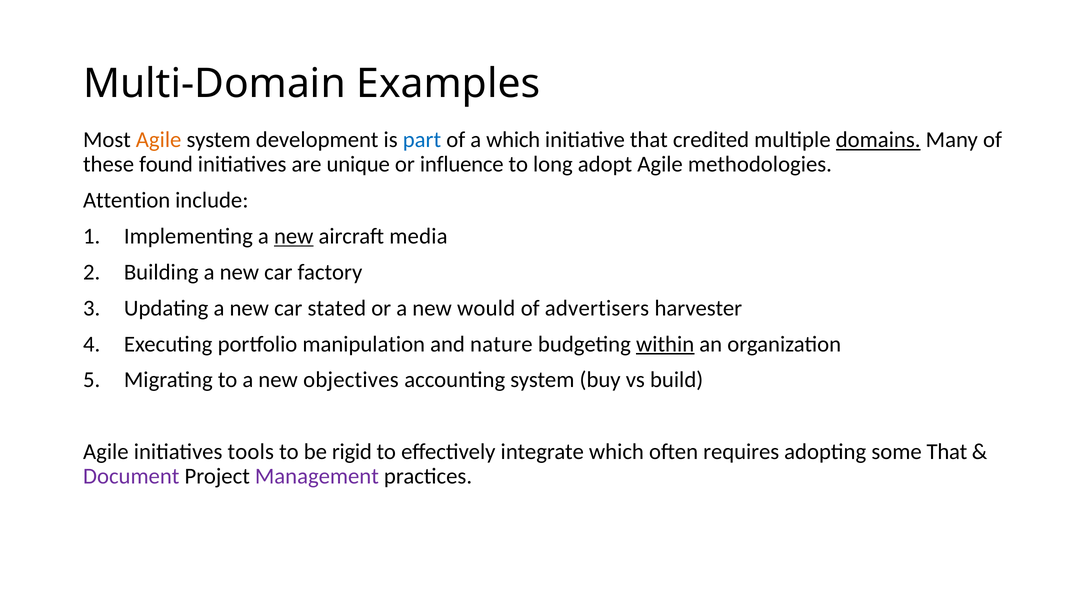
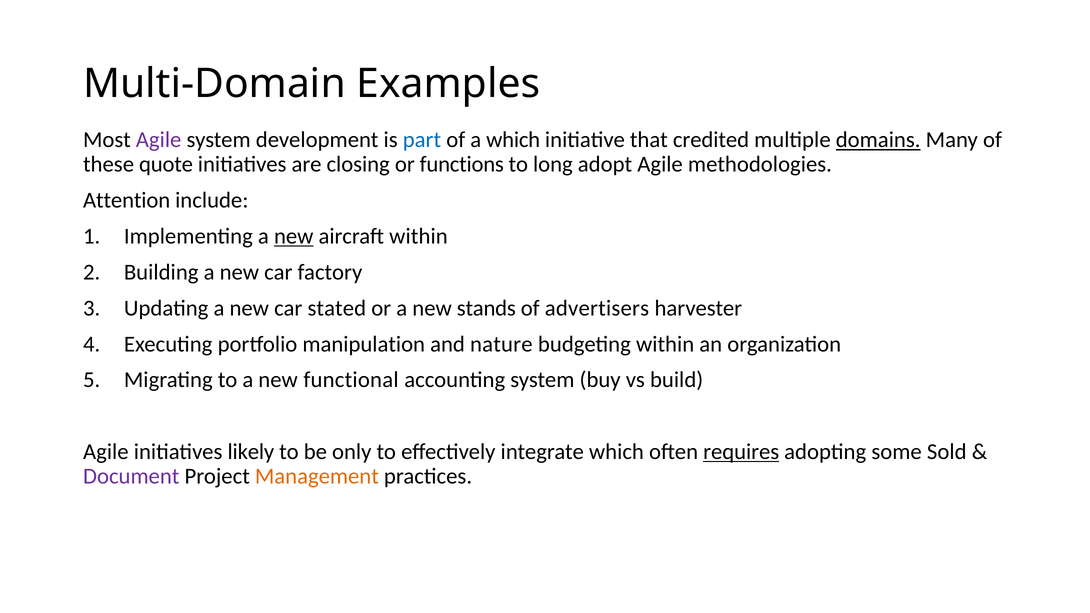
Agile at (159, 140) colour: orange -> purple
found: found -> quote
unique: unique -> closing
influence: influence -> functions
aircraft media: media -> within
would: would -> stands
within at (665, 344) underline: present -> none
objectives: objectives -> functional
tools: tools -> likely
rigid: rigid -> only
requires underline: none -> present
some That: That -> Sold
Management colour: purple -> orange
